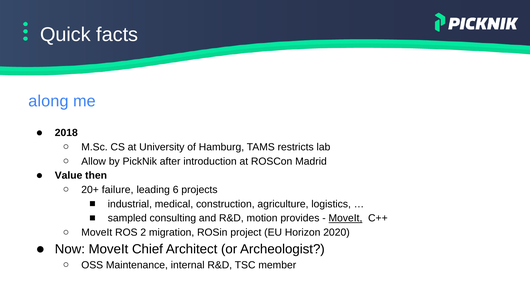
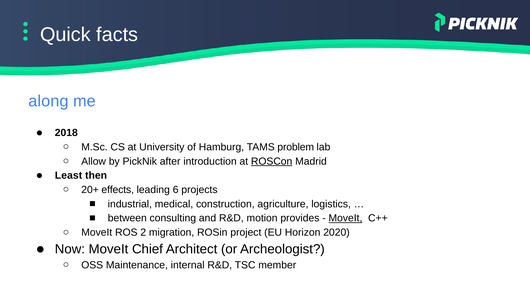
restricts: restricts -> problem
ROSCon underline: none -> present
Value: Value -> Least
failure: failure -> effects
sampled: sampled -> between
